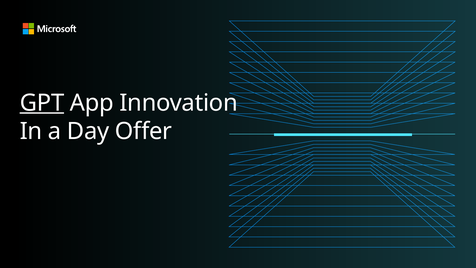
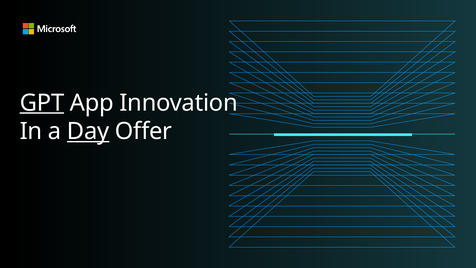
Day underline: none -> present
